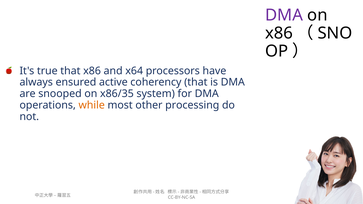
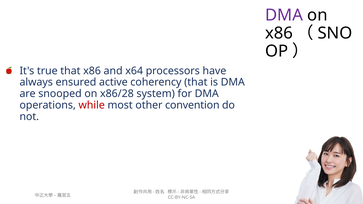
x86/35: x86/35 -> x86/28
while colour: orange -> red
processing: processing -> convention
